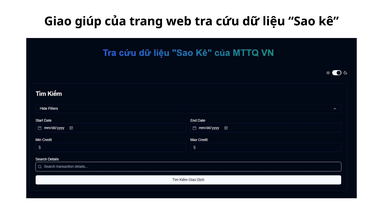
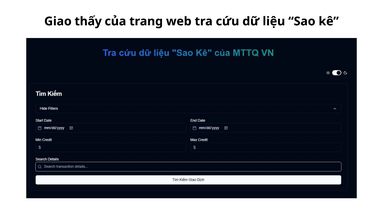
giúp: giúp -> thấy
